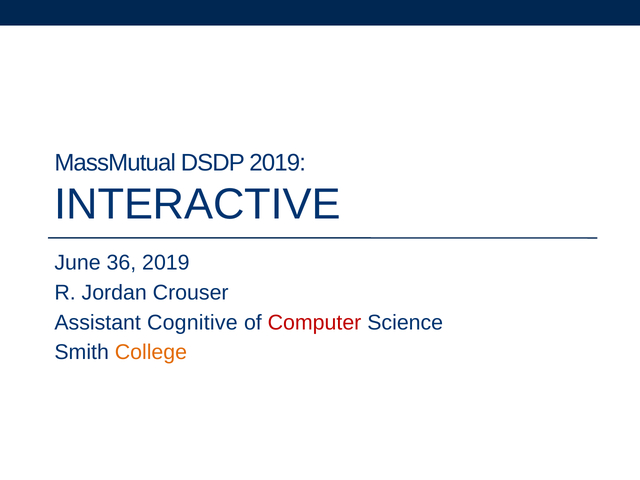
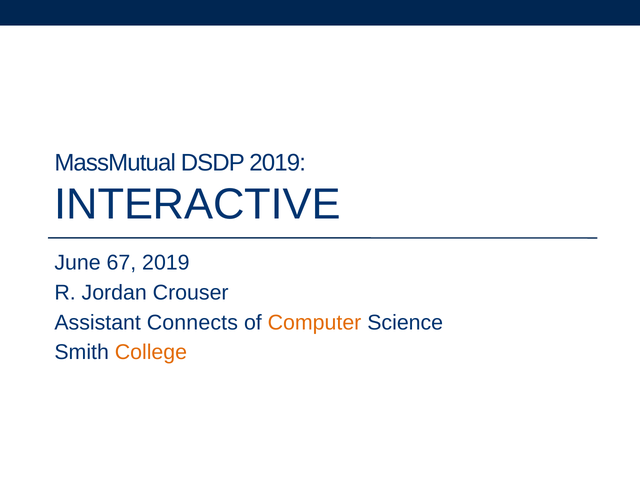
36: 36 -> 67
Cognitive: Cognitive -> Connects
Computer colour: red -> orange
